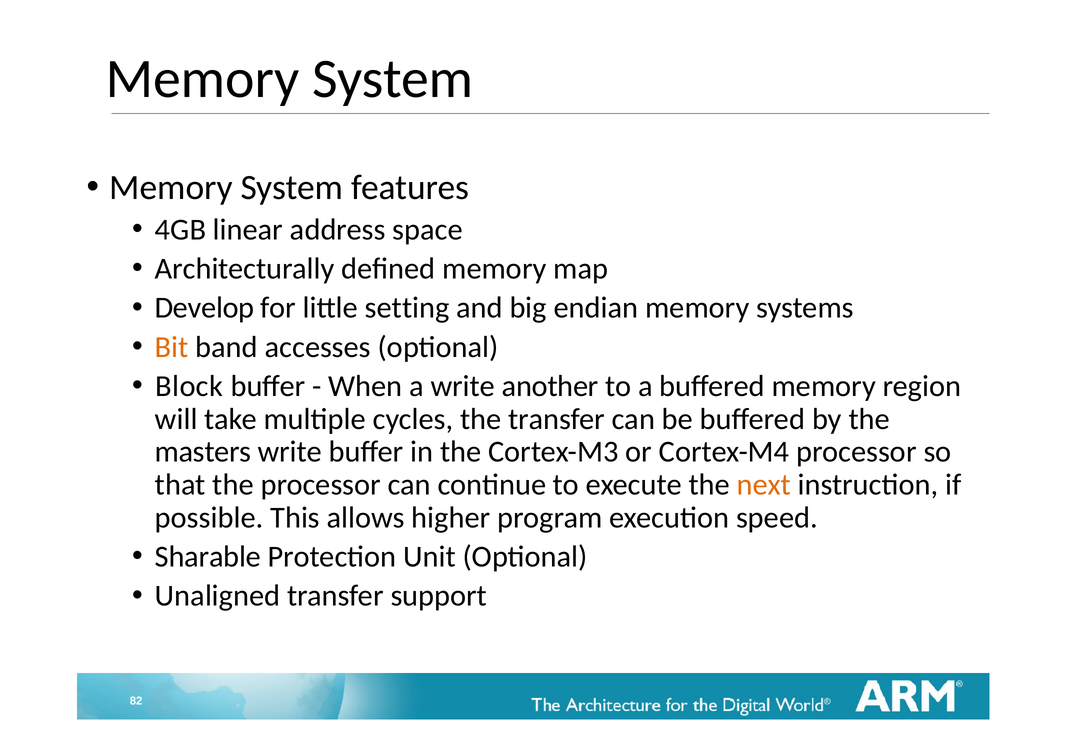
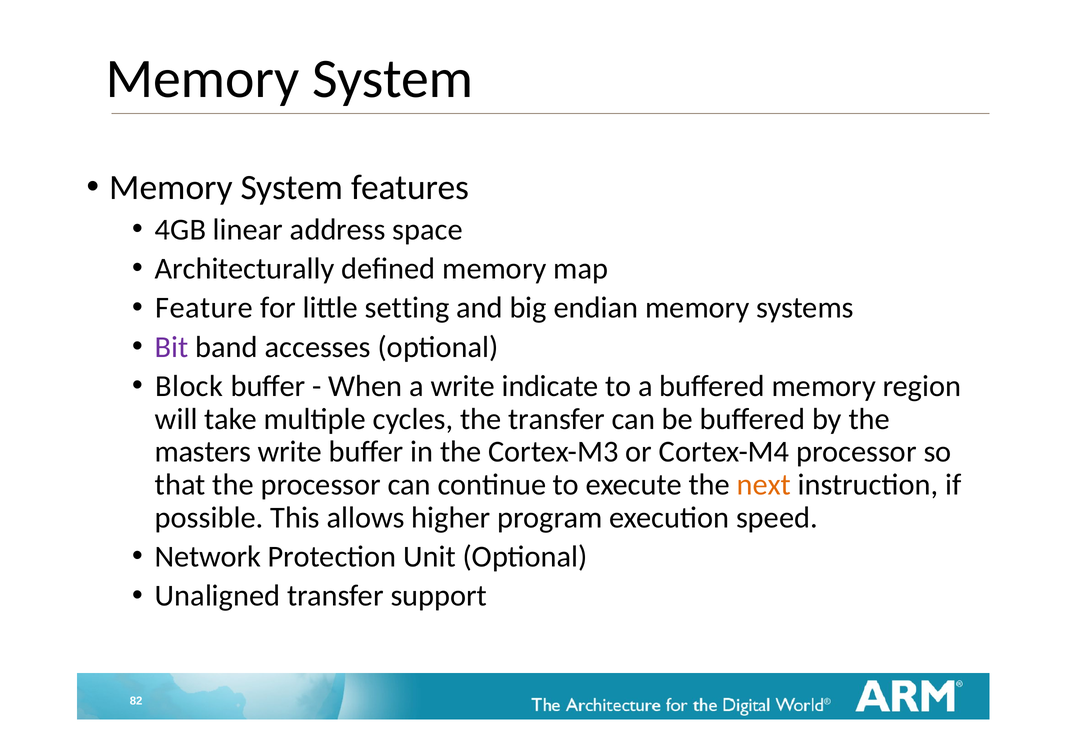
Develop: Develop -> Feature
Bit colour: orange -> purple
another: another -> indicate
Sharable: Sharable -> Network
